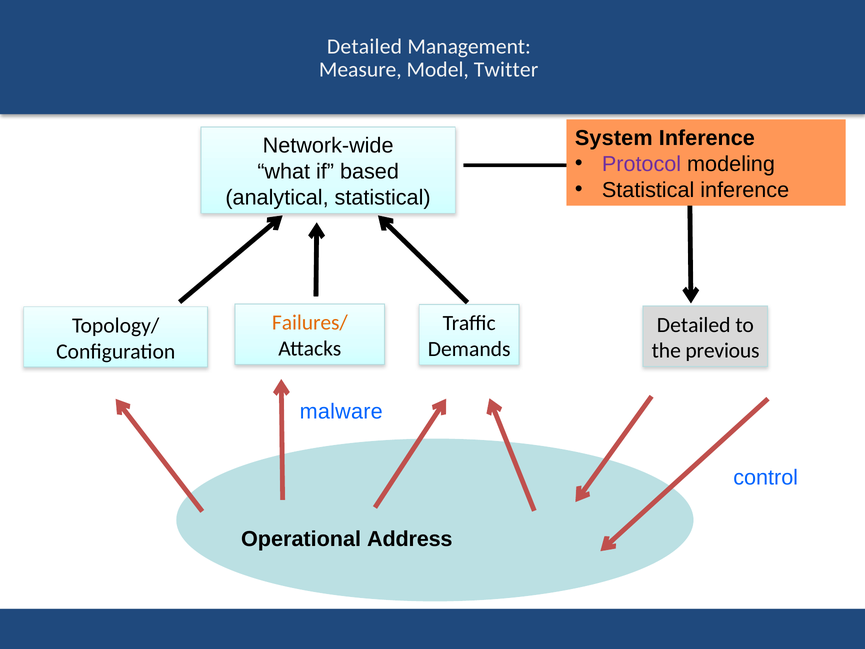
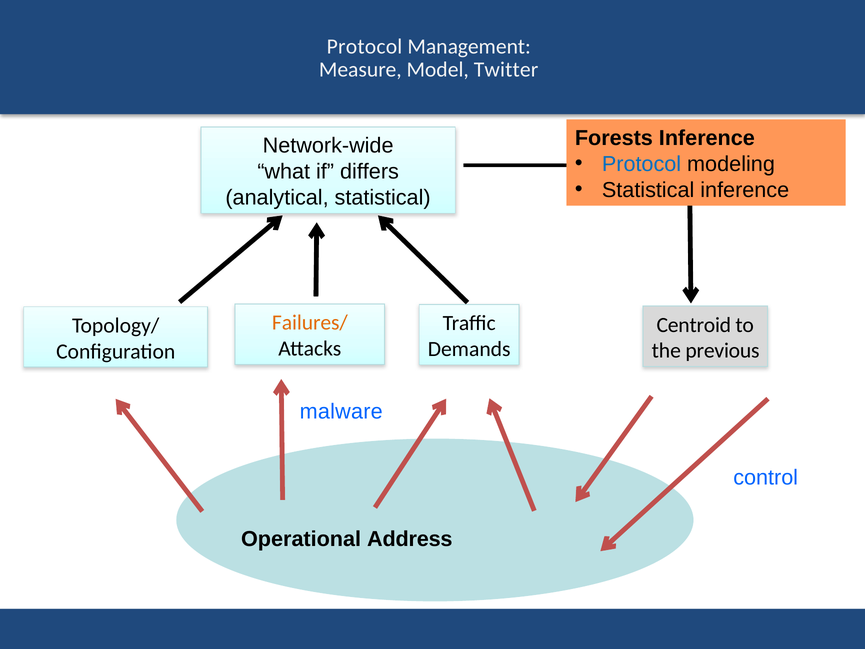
Detailed at (365, 46): Detailed -> Protocol
System: System -> Forests
Protocol at (642, 164) colour: purple -> blue
based: based -> differs
Detailed at (694, 325): Detailed -> Centroid
